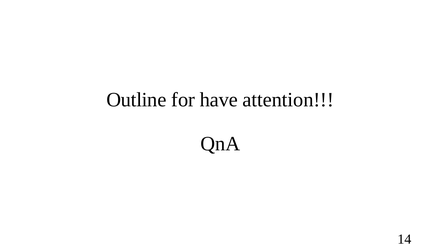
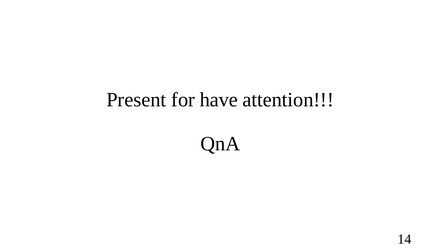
Outline: Outline -> Present
